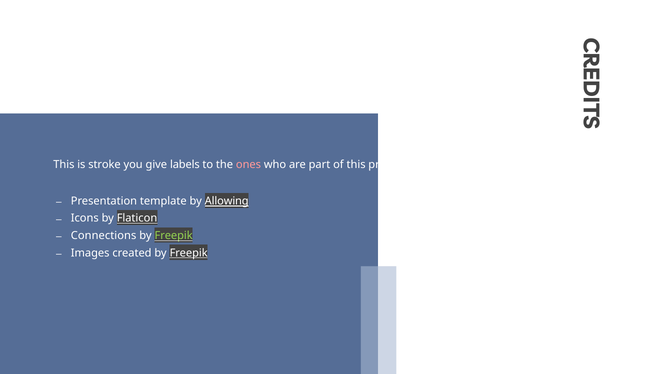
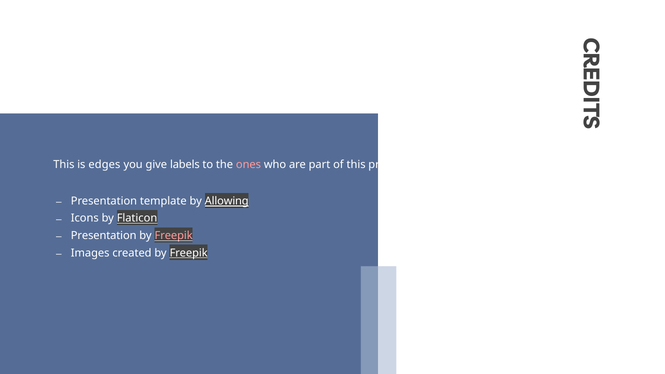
stroke: stroke -> edges
Connections at (104, 236): Connections -> Presentation
Freepik at (174, 236) colour: light green -> pink
